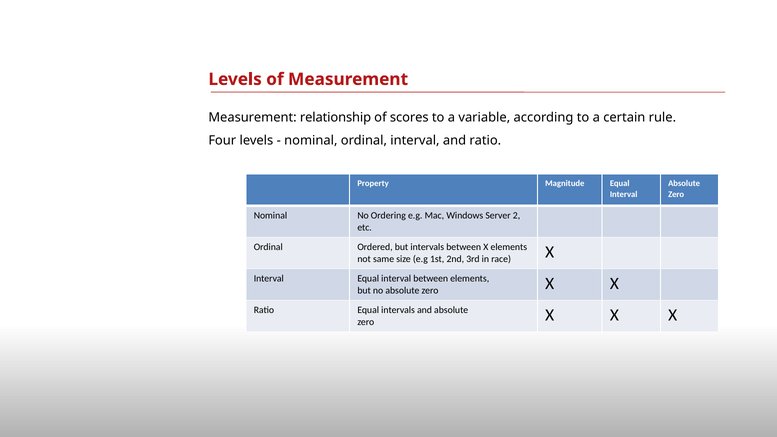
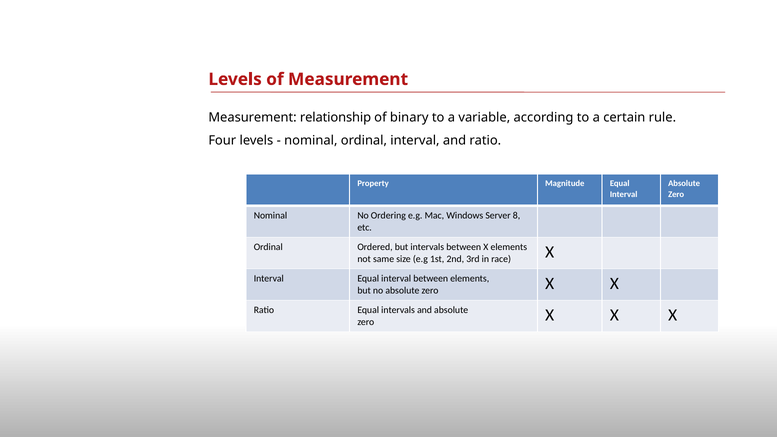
scores: scores -> binary
2: 2 -> 8
